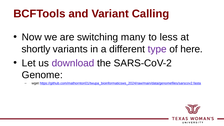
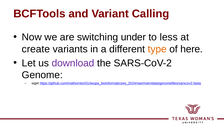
many: many -> under
shortly: shortly -> create
type colour: purple -> orange
